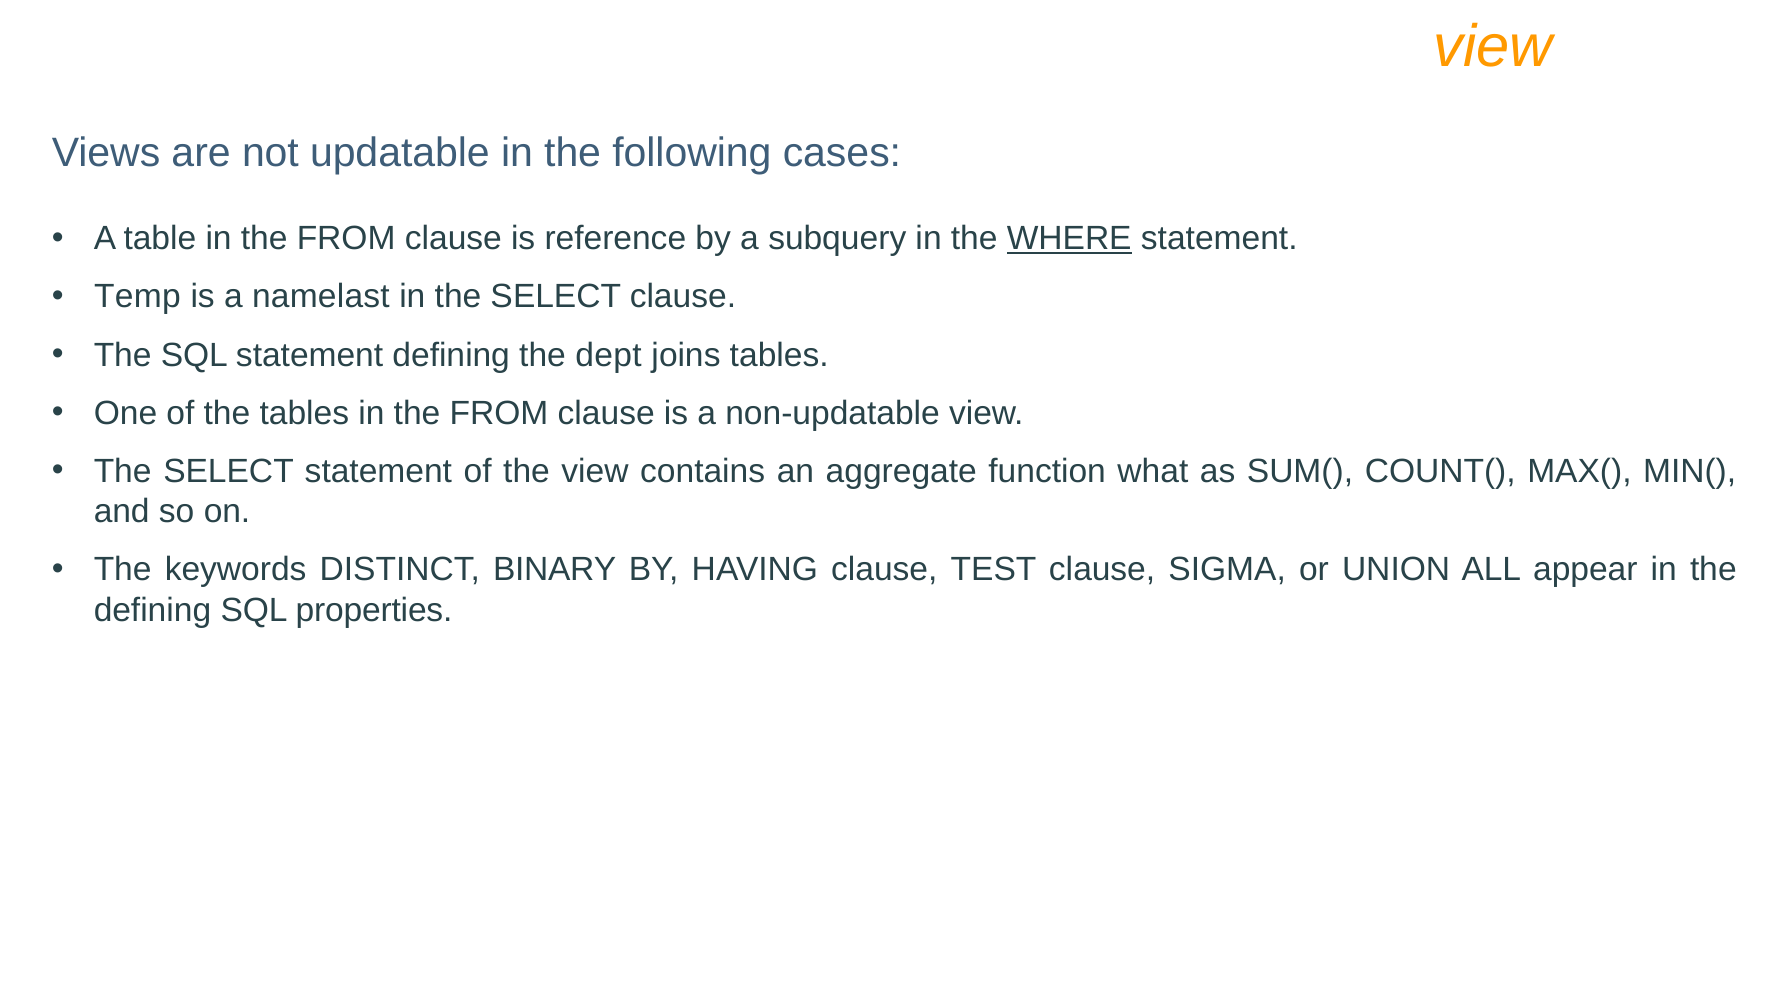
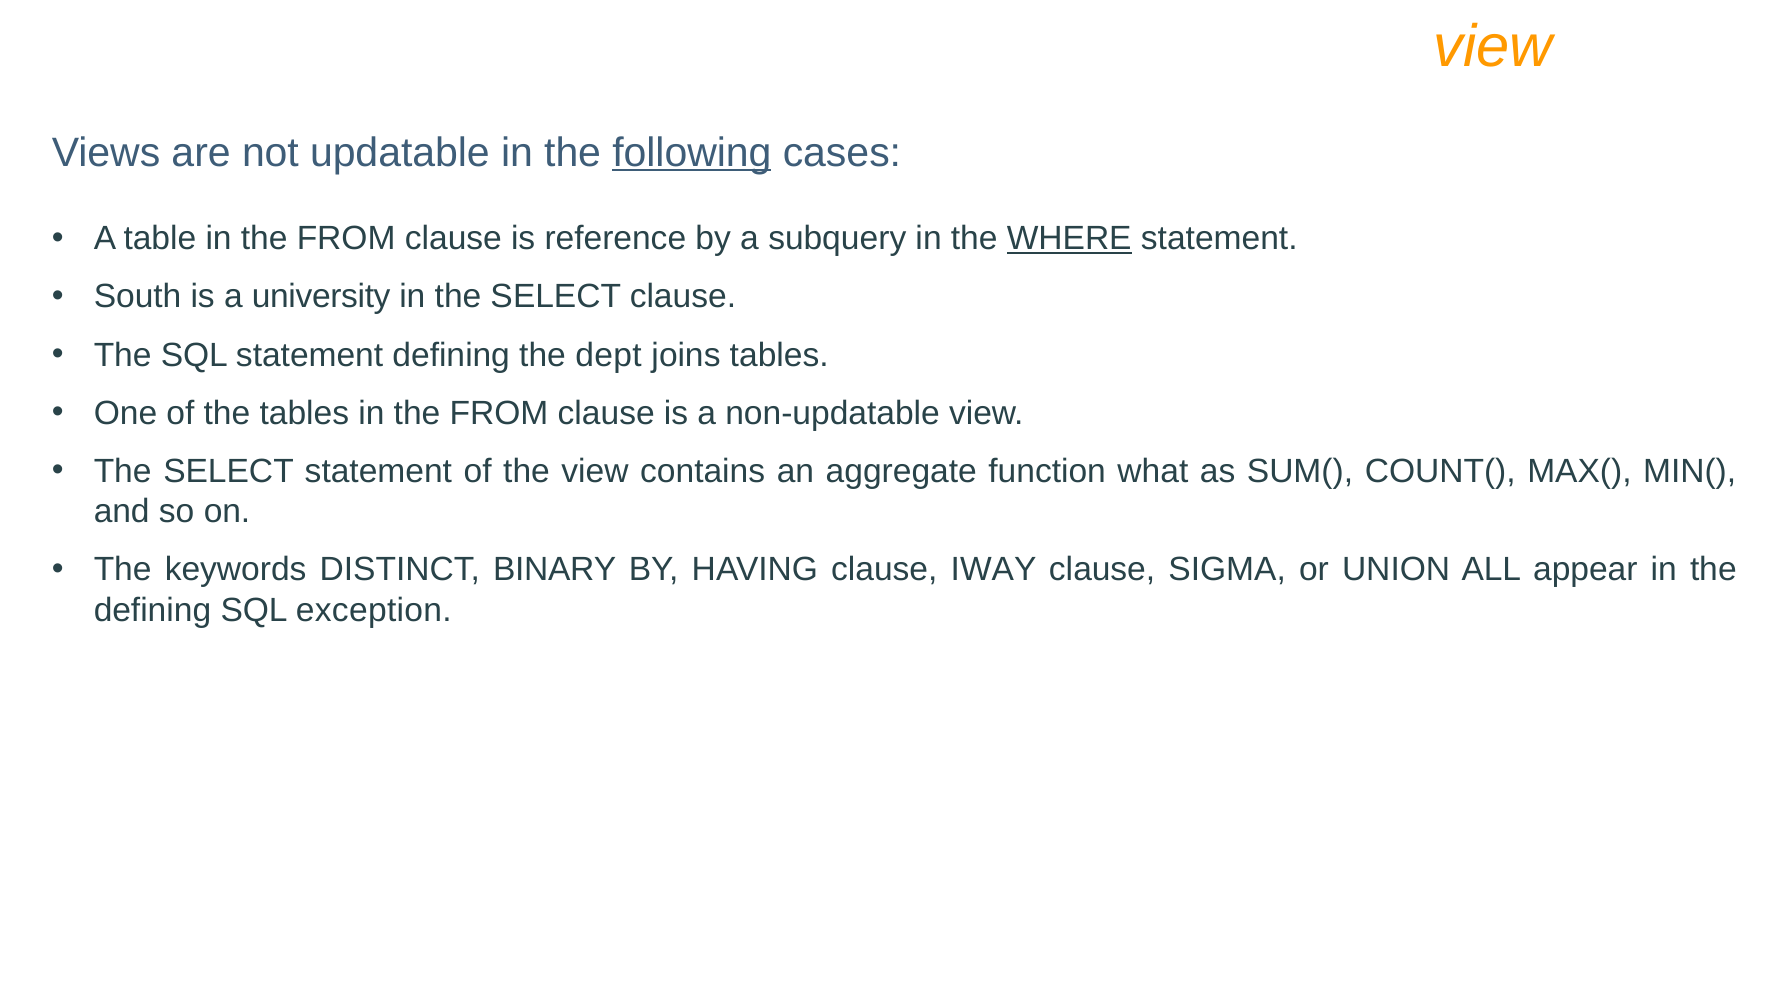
following underline: none -> present
Temp: Temp -> South
namelast: namelast -> university
TEST: TEST -> IWAY
properties: properties -> exception
